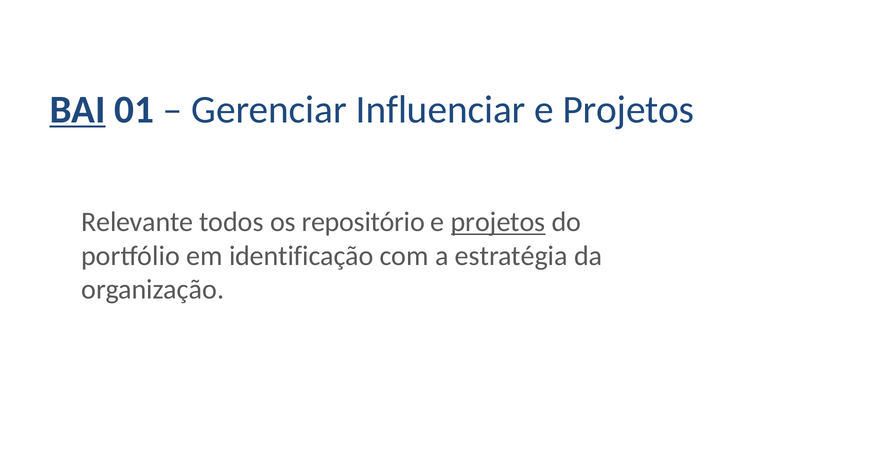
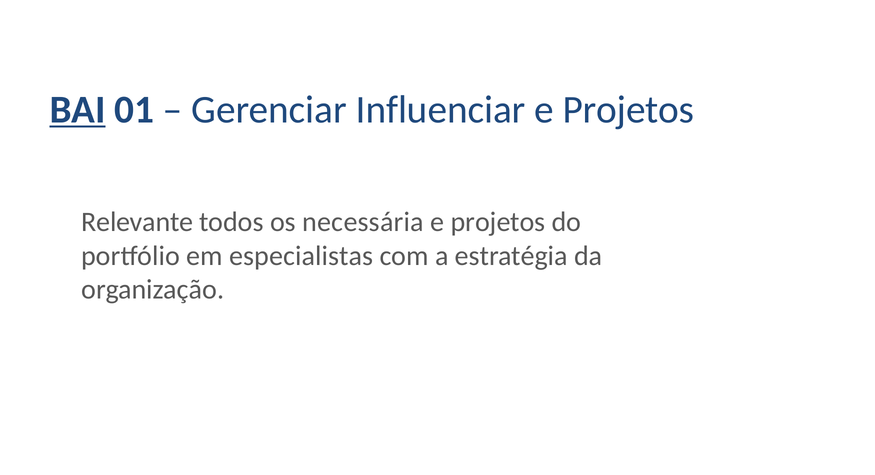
repositório: repositório -> necessária
projetos at (498, 222) underline: present -> none
identificação: identificação -> especialistas
